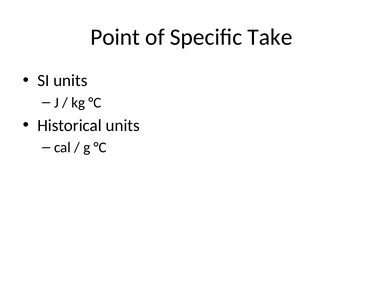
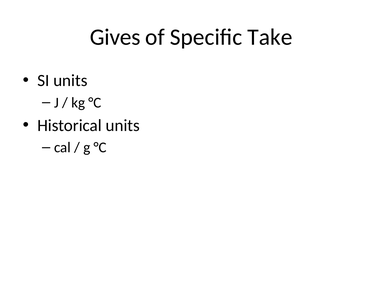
Point: Point -> Gives
